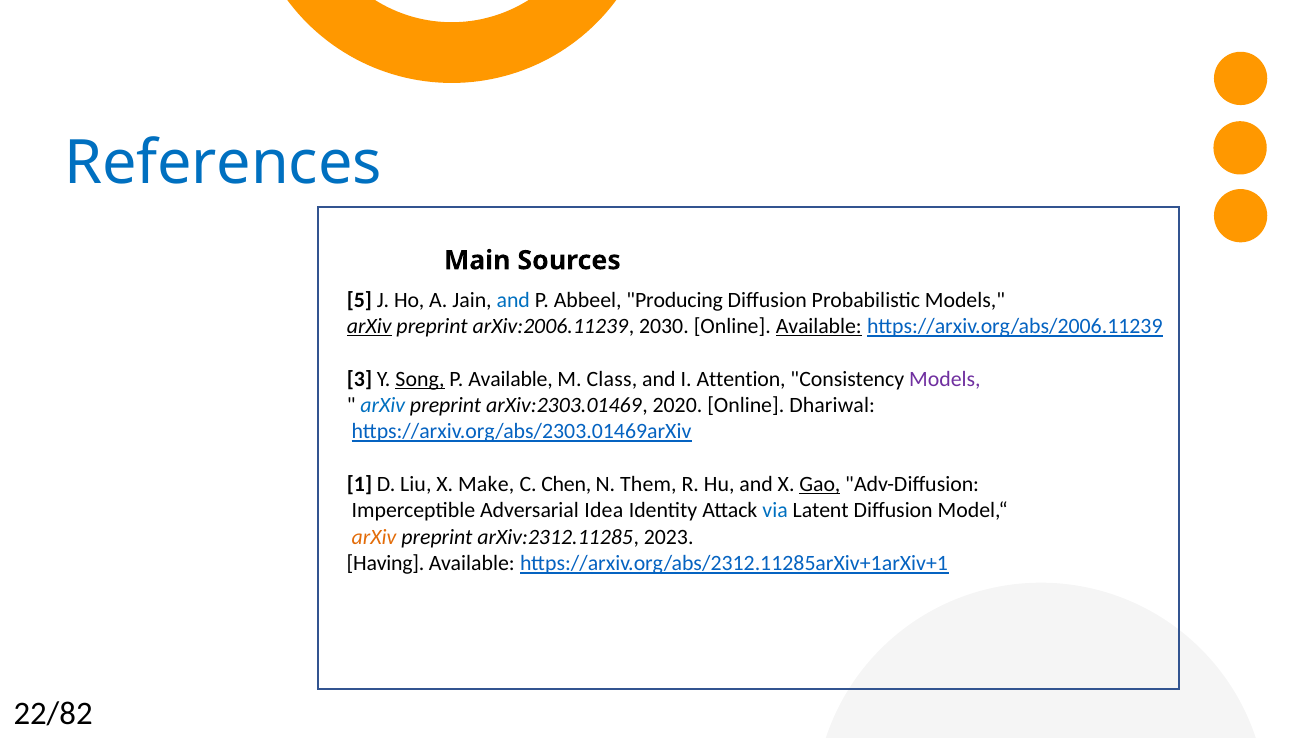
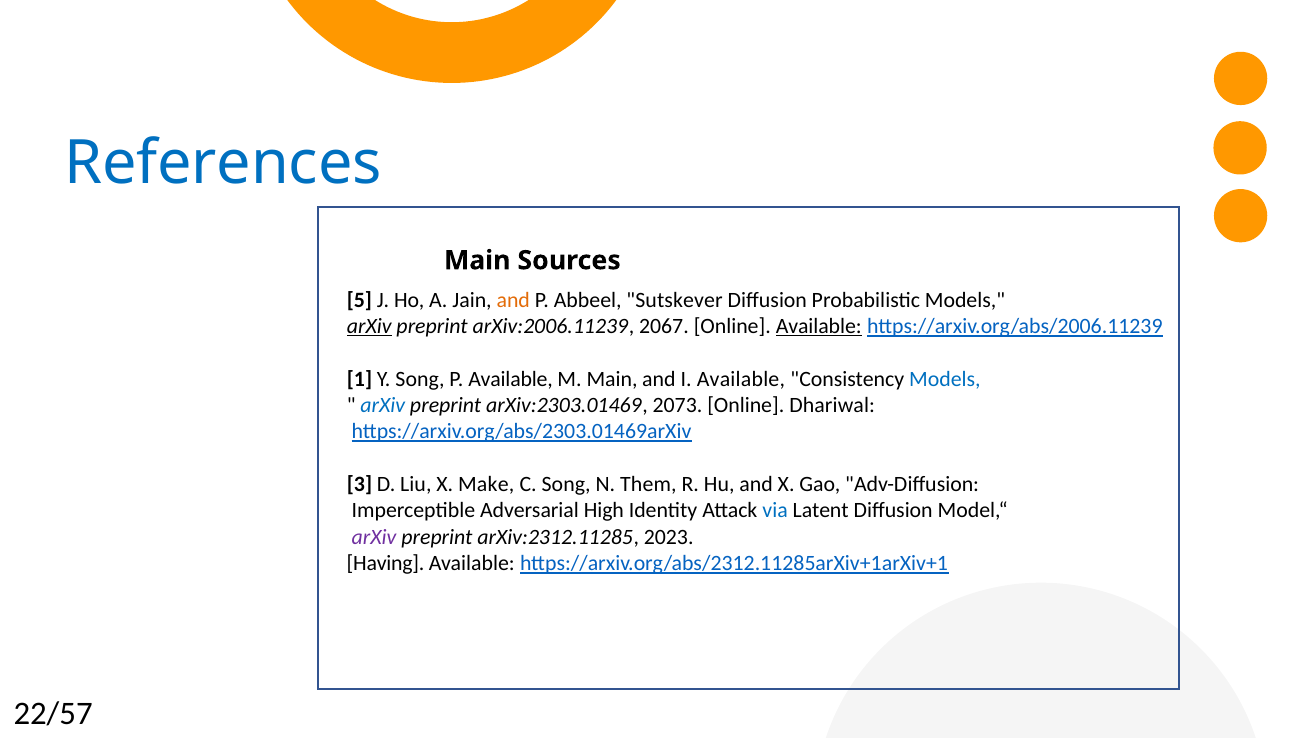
and at (513, 300) colour: blue -> orange
Producing: Producing -> Sutskever
2030: 2030 -> 2067
3: 3 -> 1
Song at (420, 379) underline: present -> none
M Class: Class -> Main
I Attention: Attention -> Available
Models at (945, 379) colour: purple -> blue
2020: 2020 -> 2073
1: 1 -> 3
C Chen: Chen -> Song
Gao underline: present -> none
Idea: Idea -> High
arXiv at (374, 537) colour: orange -> purple
22/82: 22/82 -> 22/57
